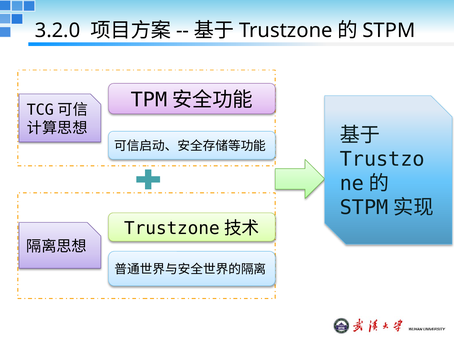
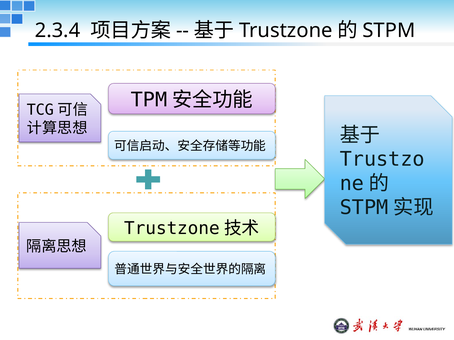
3.2.0: 3.2.0 -> 2.3.4
